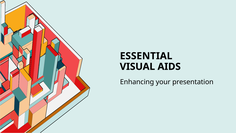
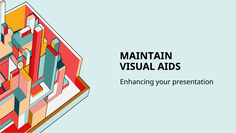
ESSENTIAL: ESSENTIAL -> MAINTAIN
